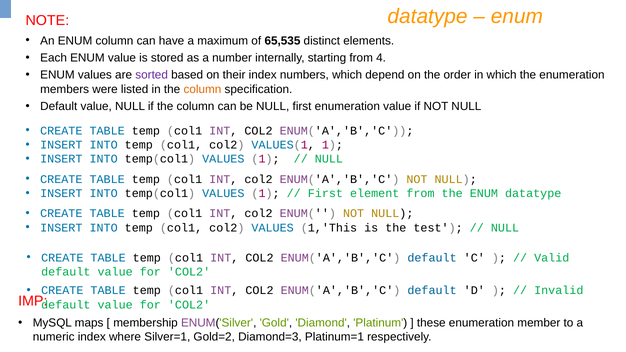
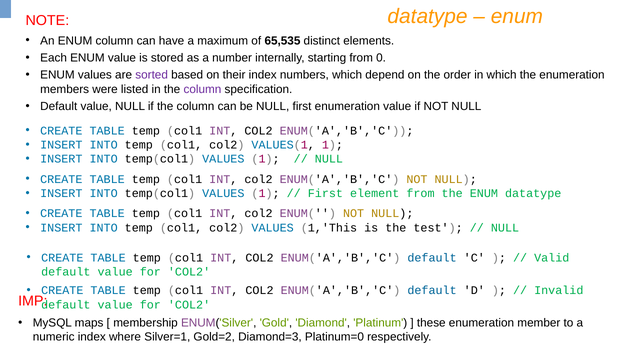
4: 4 -> 0
column at (202, 89) colour: orange -> purple
Platinum=1: Platinum=1 -> Platinum=0
